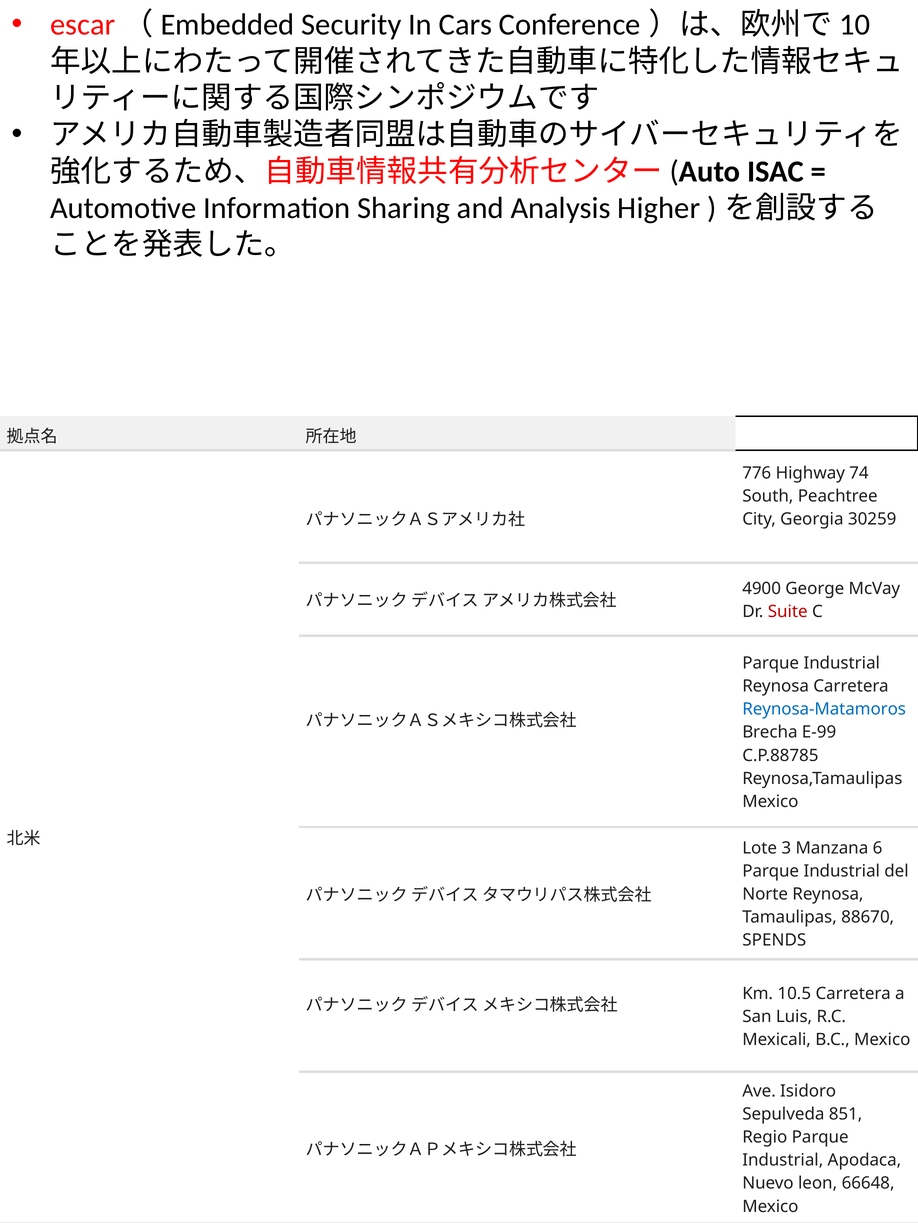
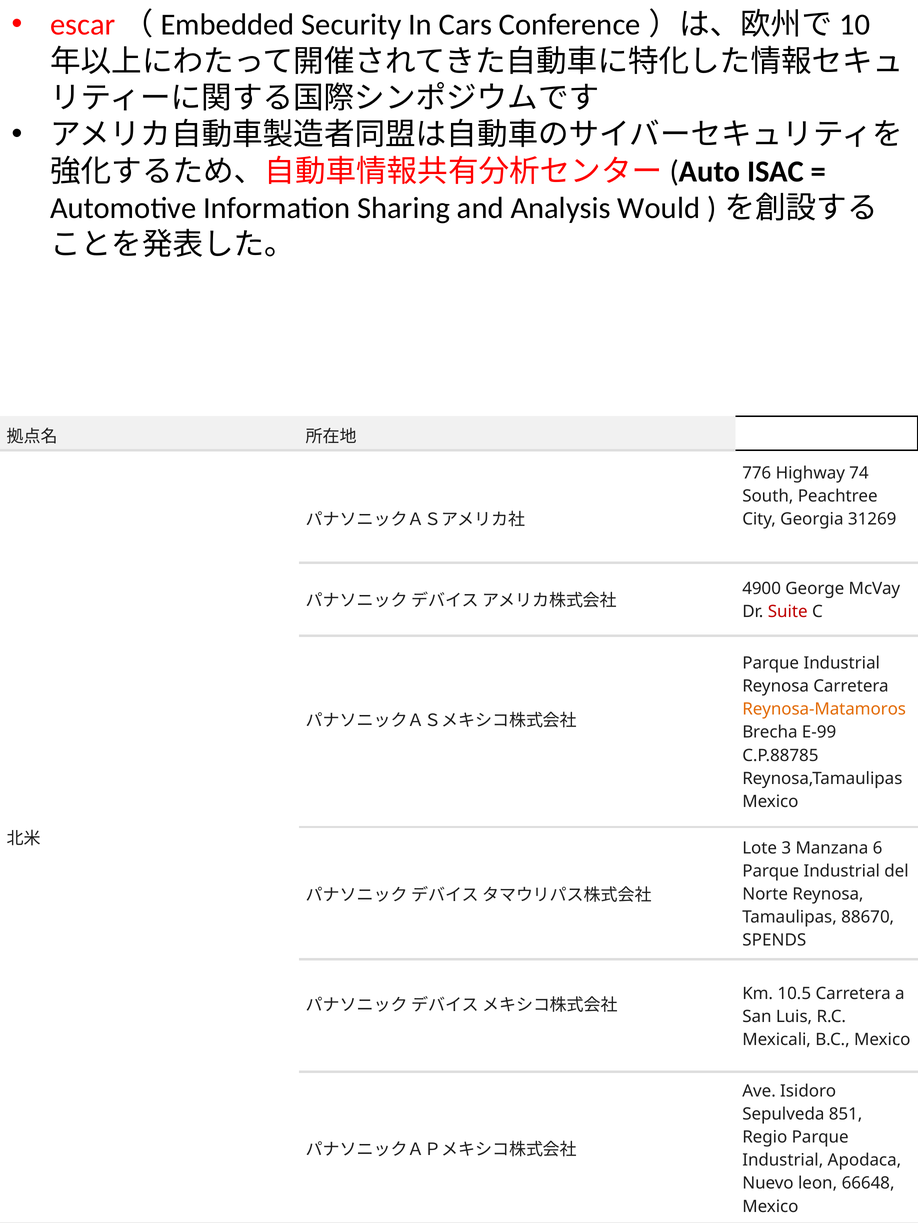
Higher: Higher -> Would
30259: 30259 -> 31269
Reynosa-Matamoros colour: blue -> orange
